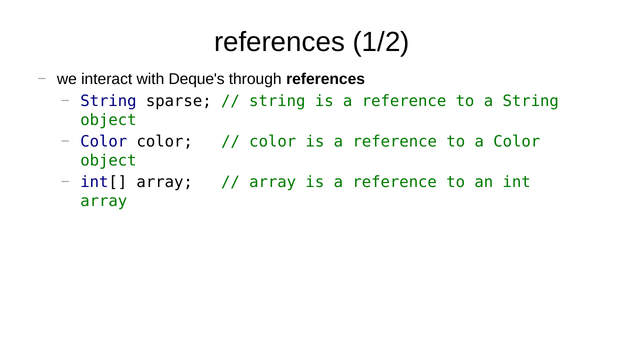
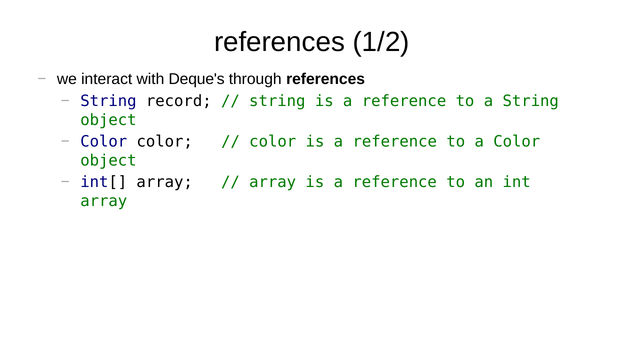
sparse: sparse -> record
